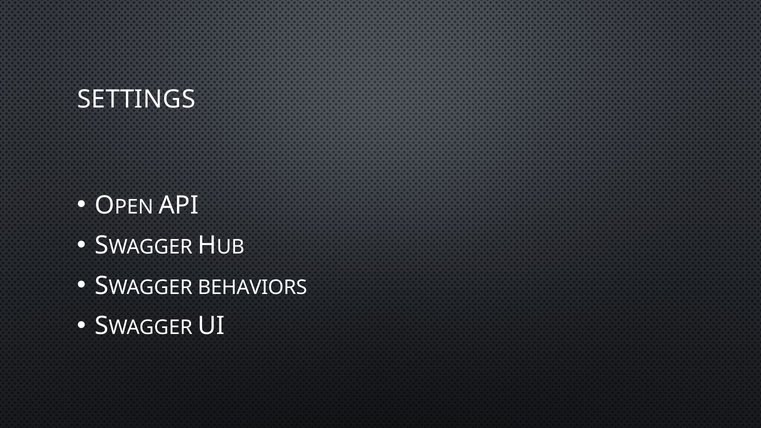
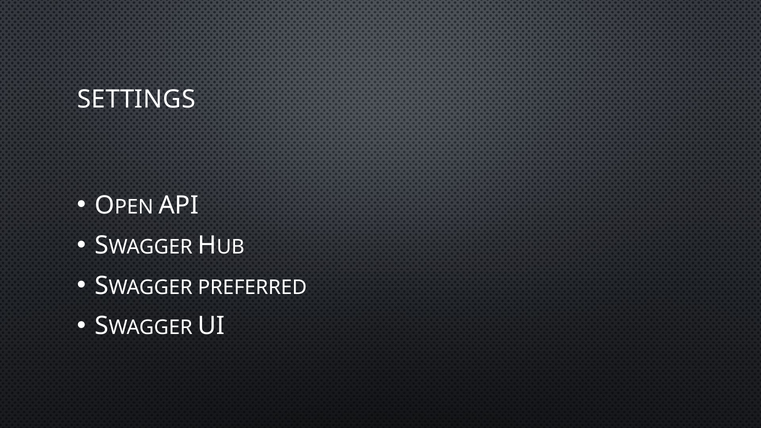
BEHAVIORS: BEHAVIORS -> PREFERRED
